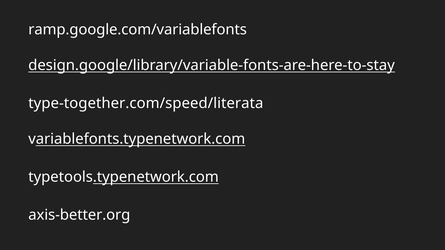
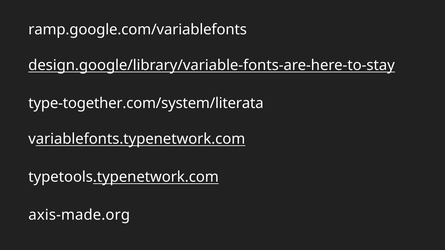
type-together.com/speed/literata: type-together.com/speed/literata -> type-together.com/system/literata
axis-better.org: axis-better.org -> axis-made.org
